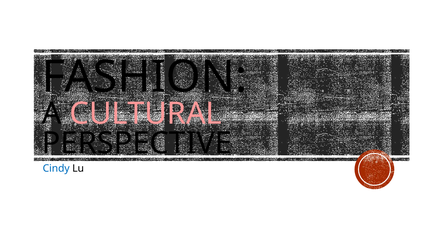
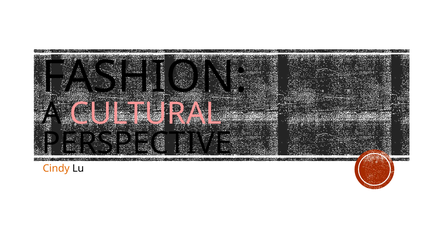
Cindy colour: blue -> orange
